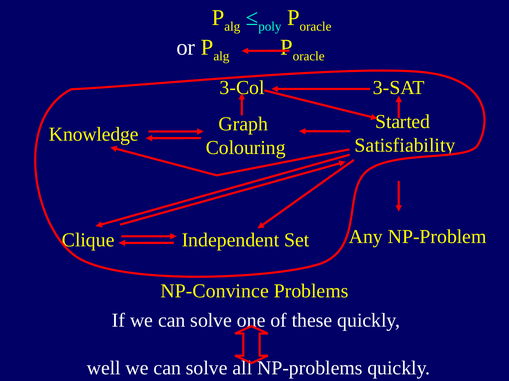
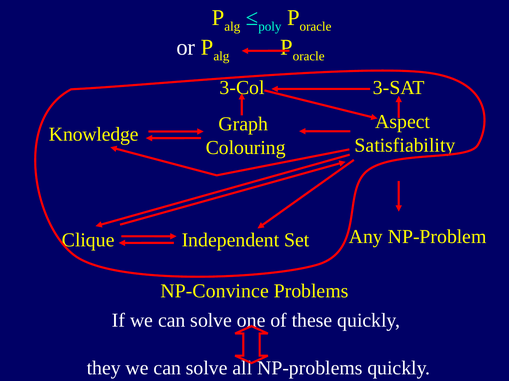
Started: Started -> Aspect
well: well -> they
